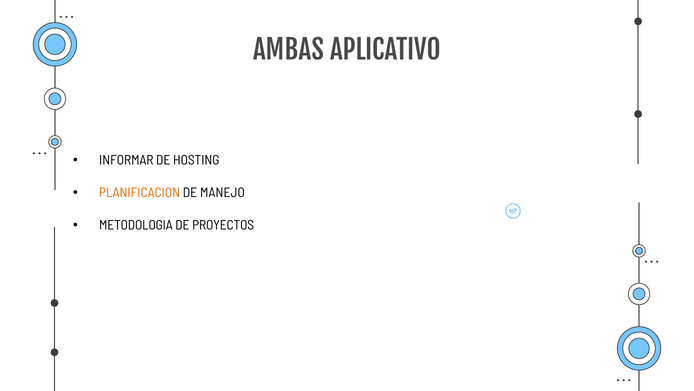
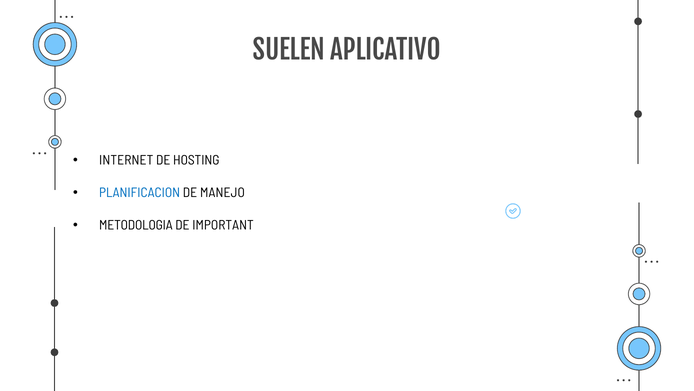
AMBAS: AMBAS -> SUELEN
INFORMAR: INFORMAR -> INTERNET
PLANIFICACION colour: orange -> blue
PROYECTOS: PROYECTOS -> IMPORTANT
